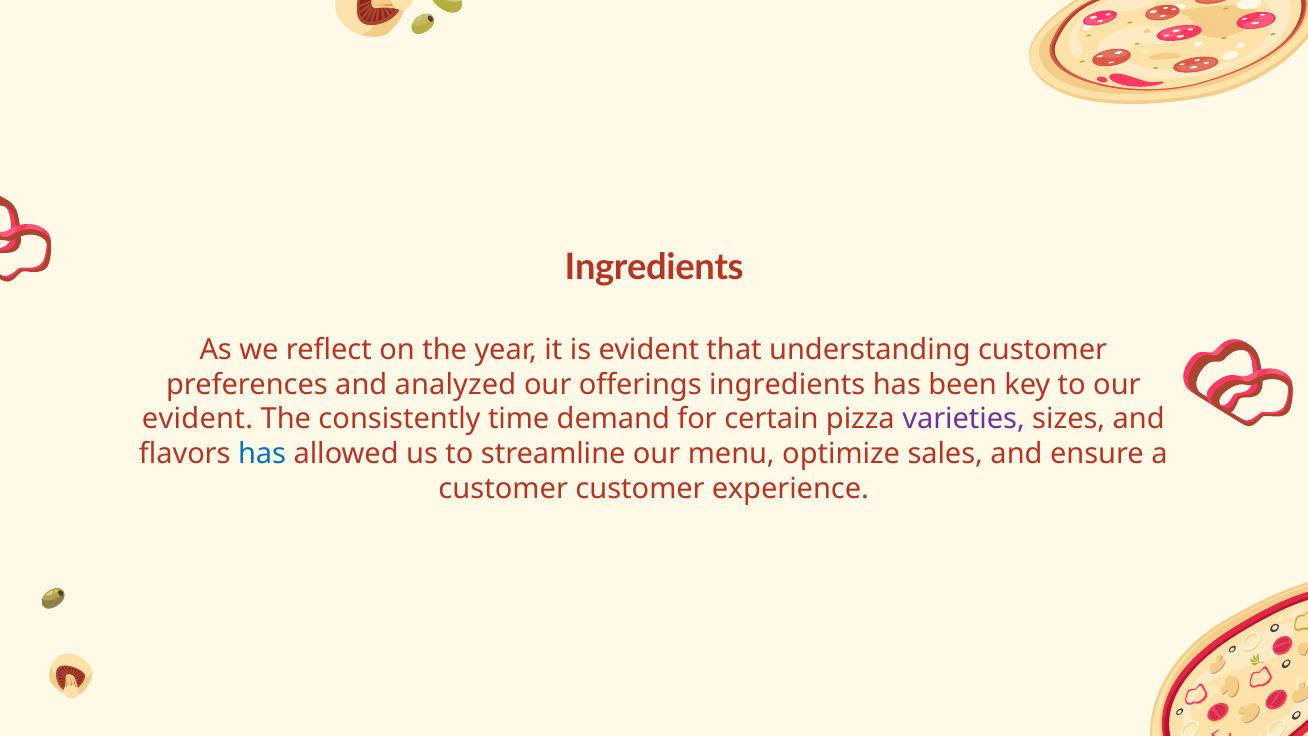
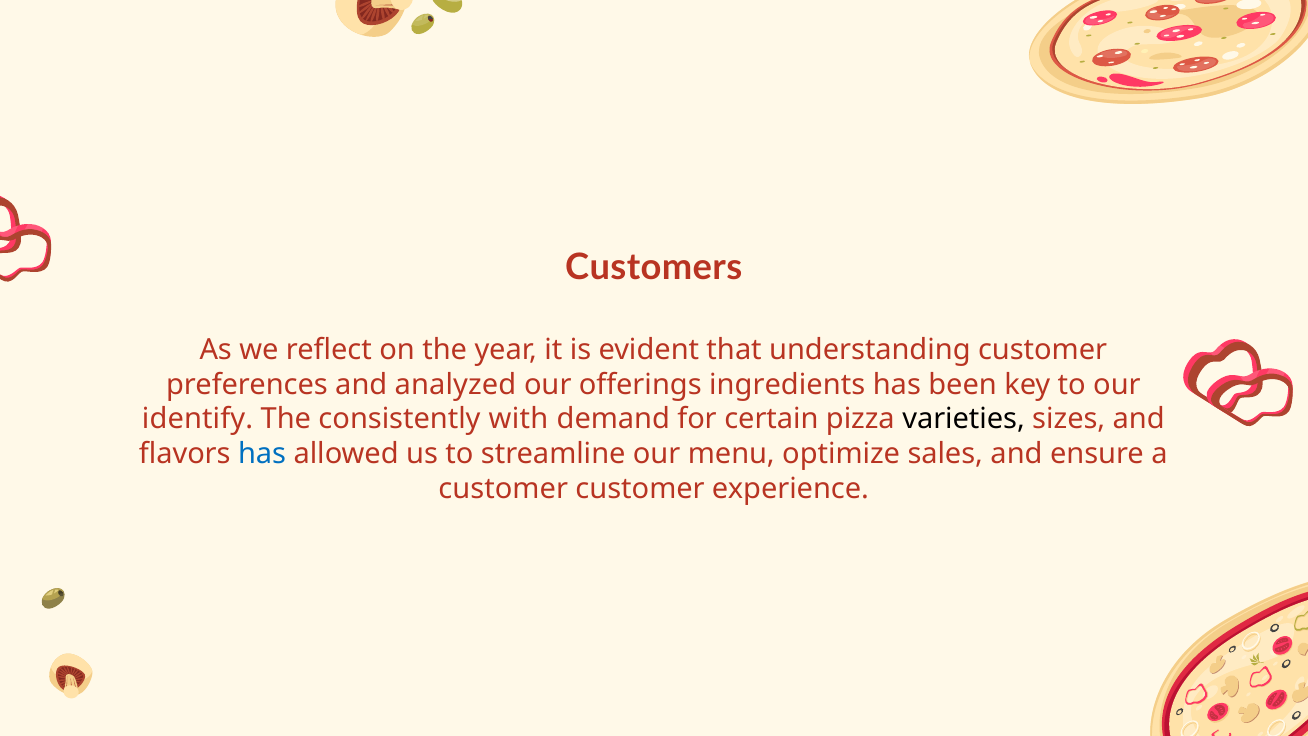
Ingredients at (654, 267): Ingredients -> Customers
evident at (197, 419): evident -> identify
time: time -> with
varieties colour: purple -> black
